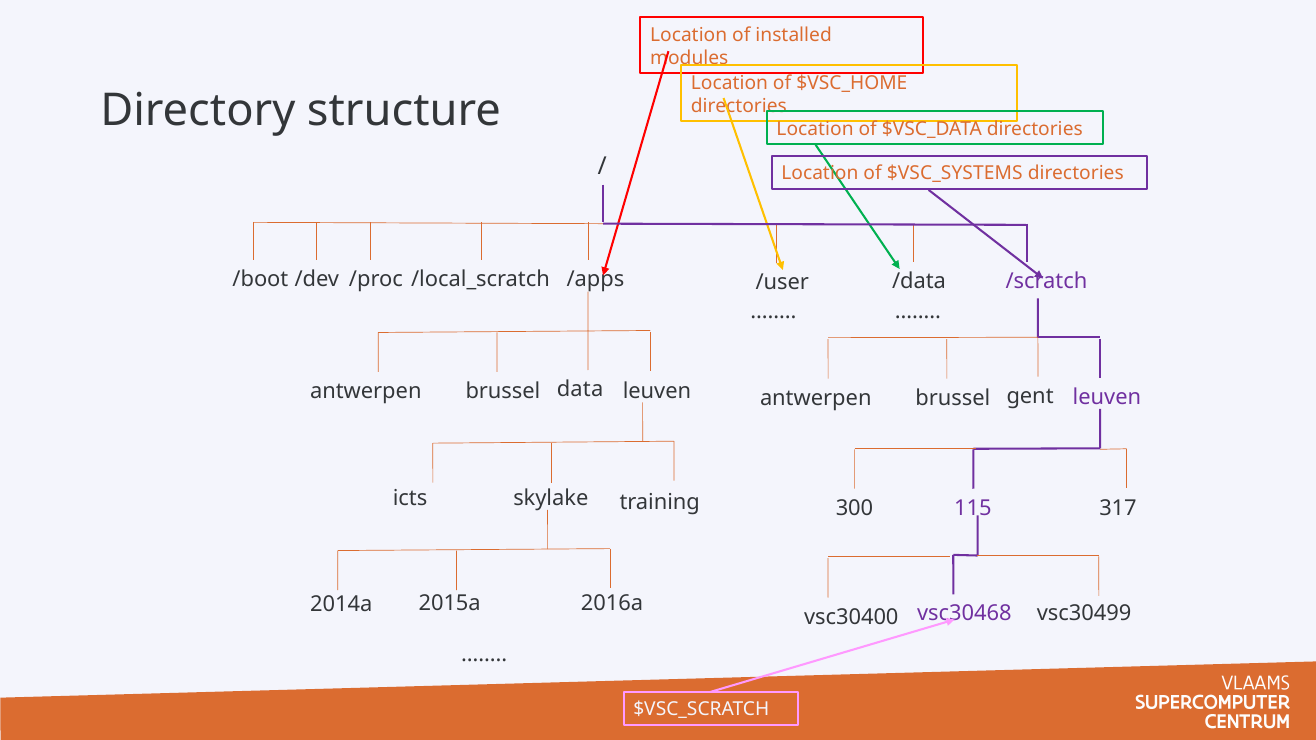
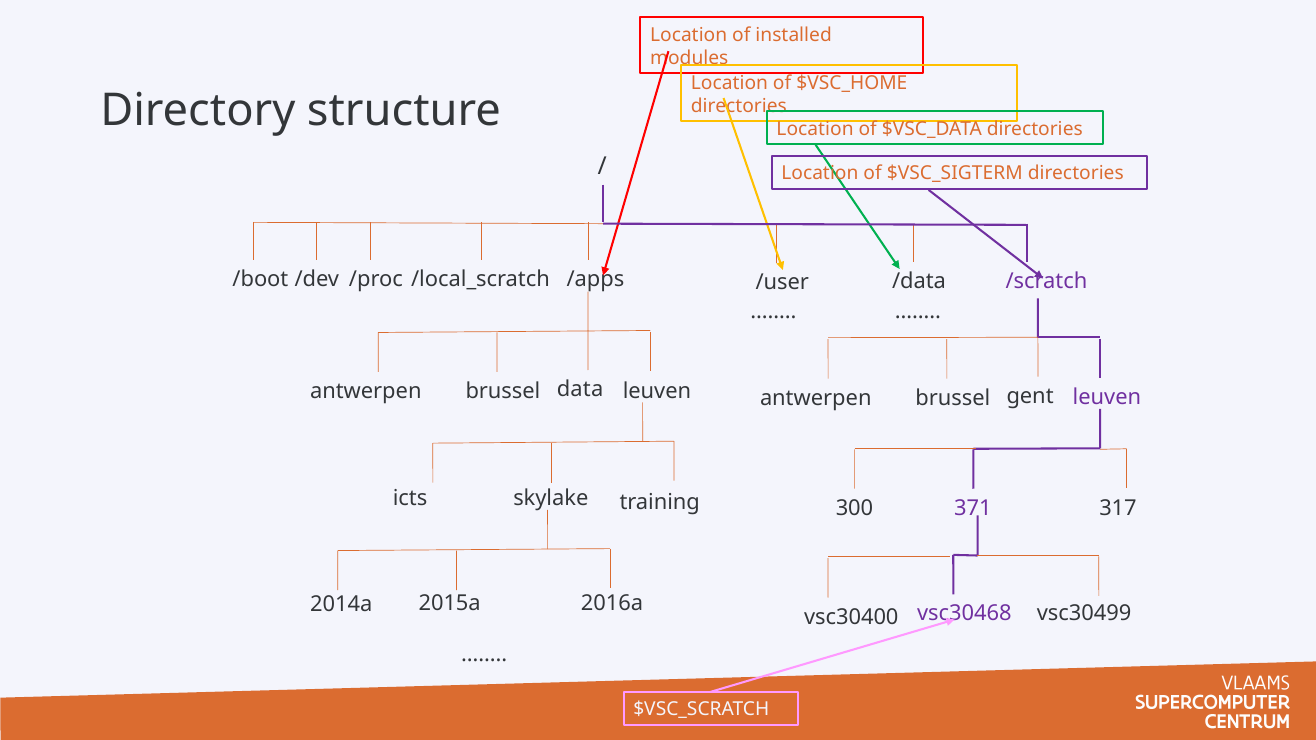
$VSC_SYSTEMS: $VSC_SYSTEMS -> $VSC_SIGTERM
115: 115 -> 371
